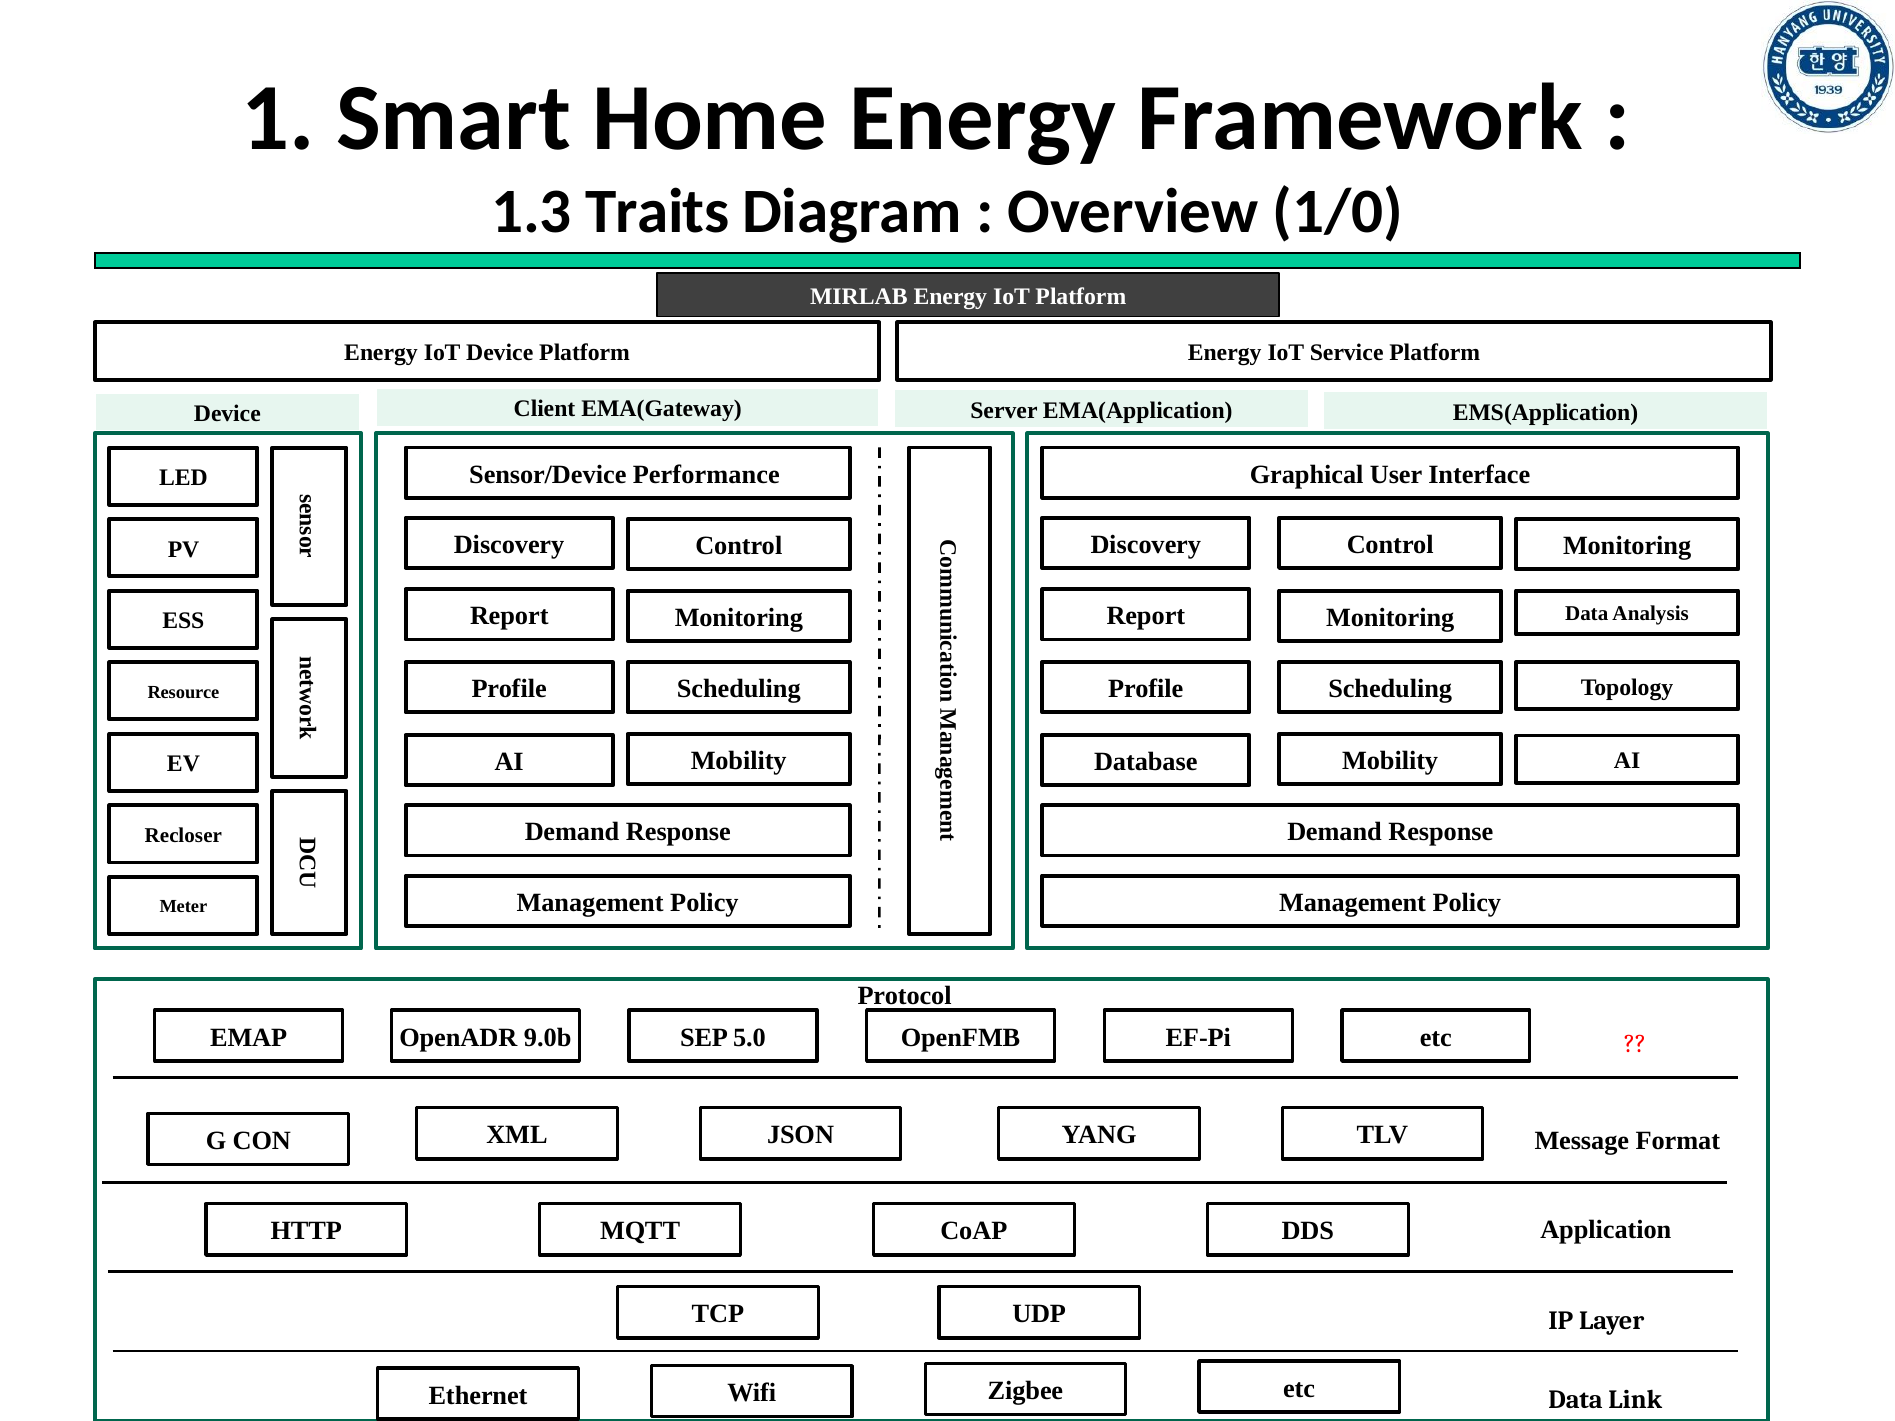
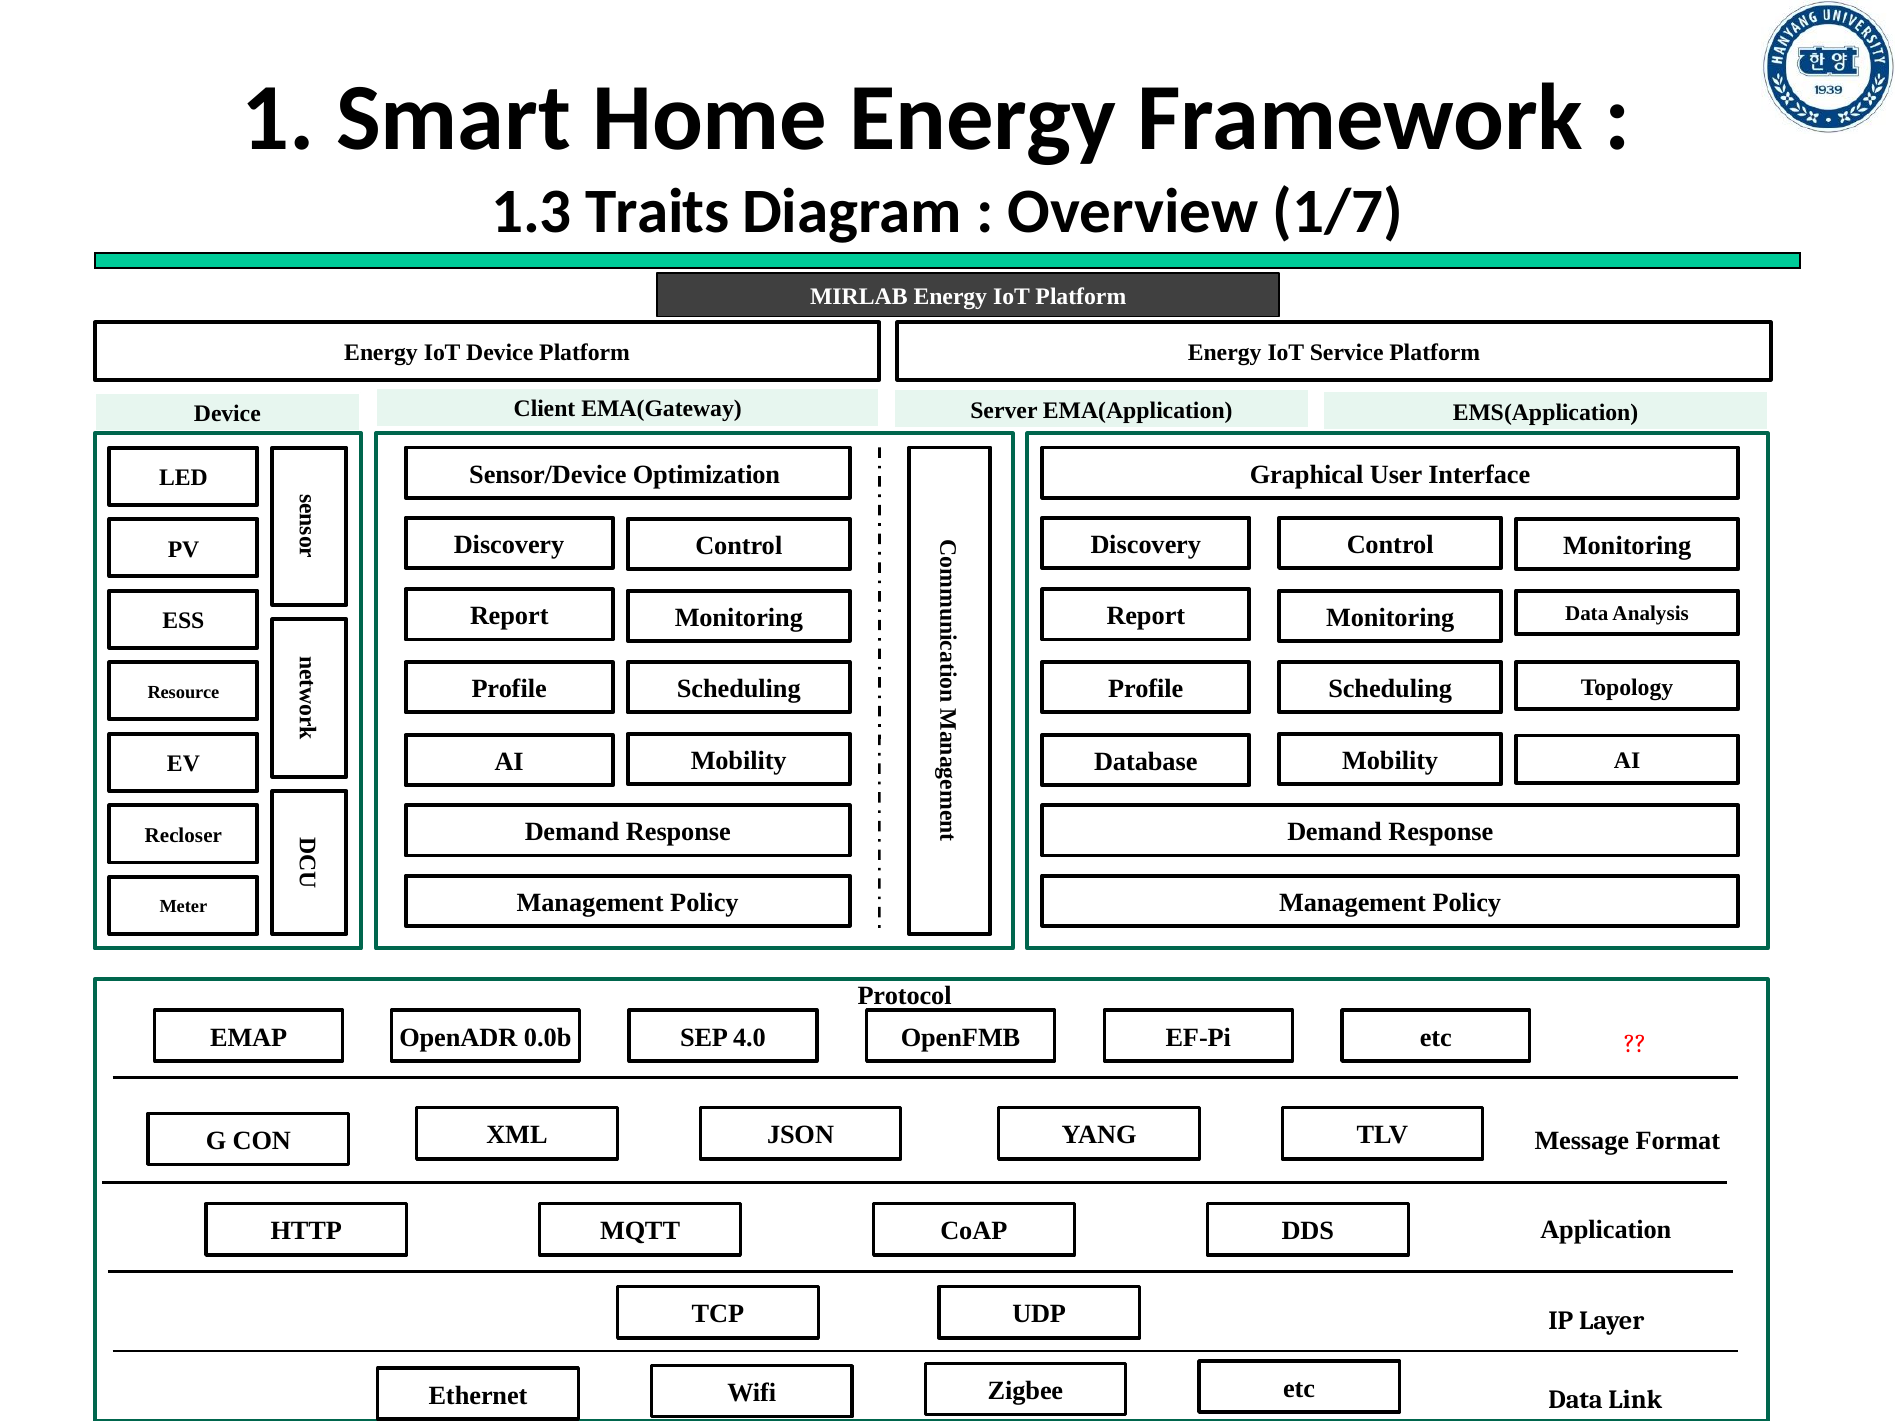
1/0: 1/0 -> 1/7
Performance: Performance -> Optimization
9.0b: 9.0b -> 0.0b
5.0: 5.0 -> 4.0
